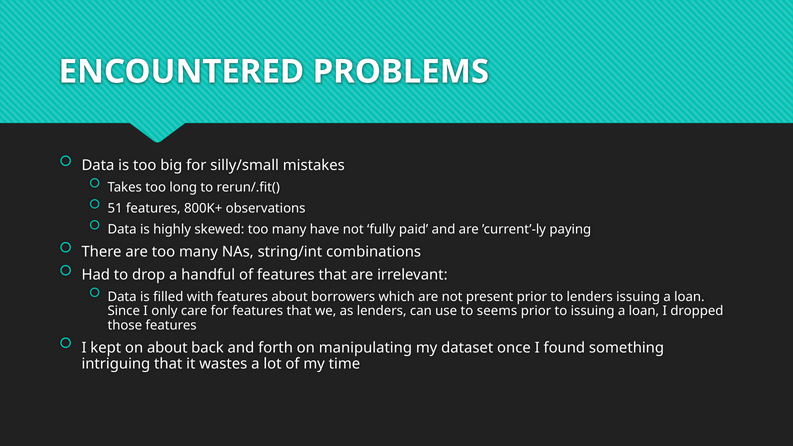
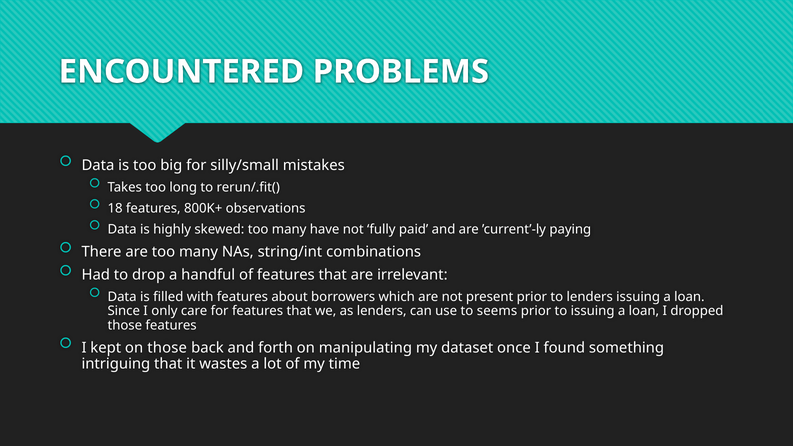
51: 51 -> 18
on about: about -> those
